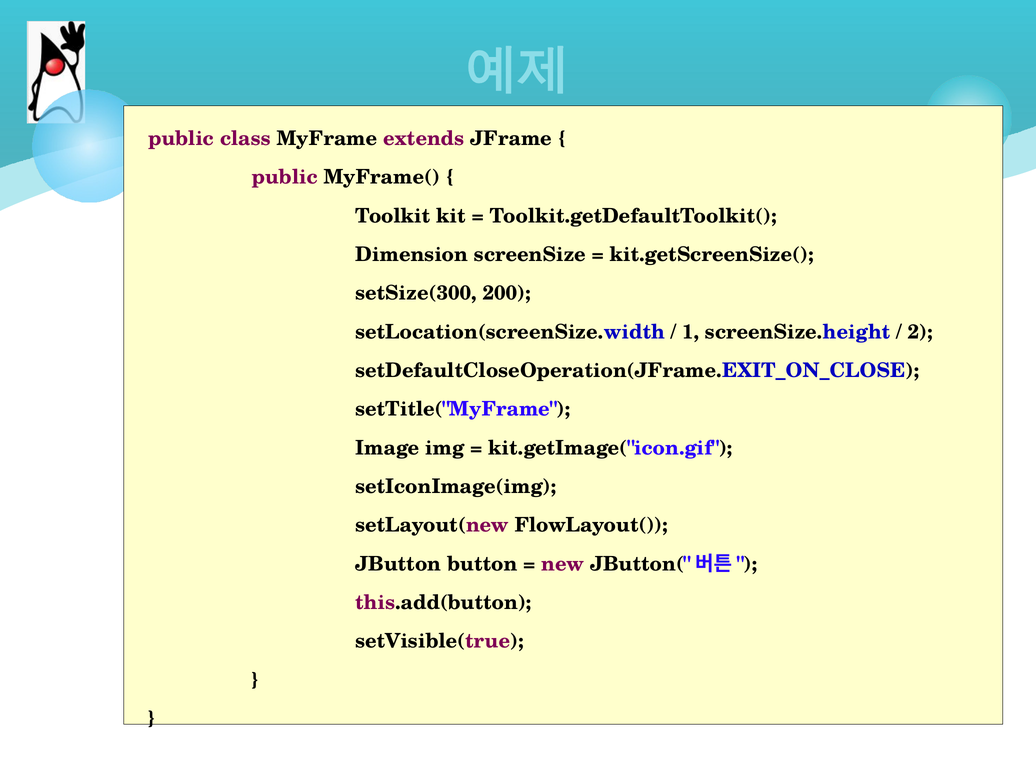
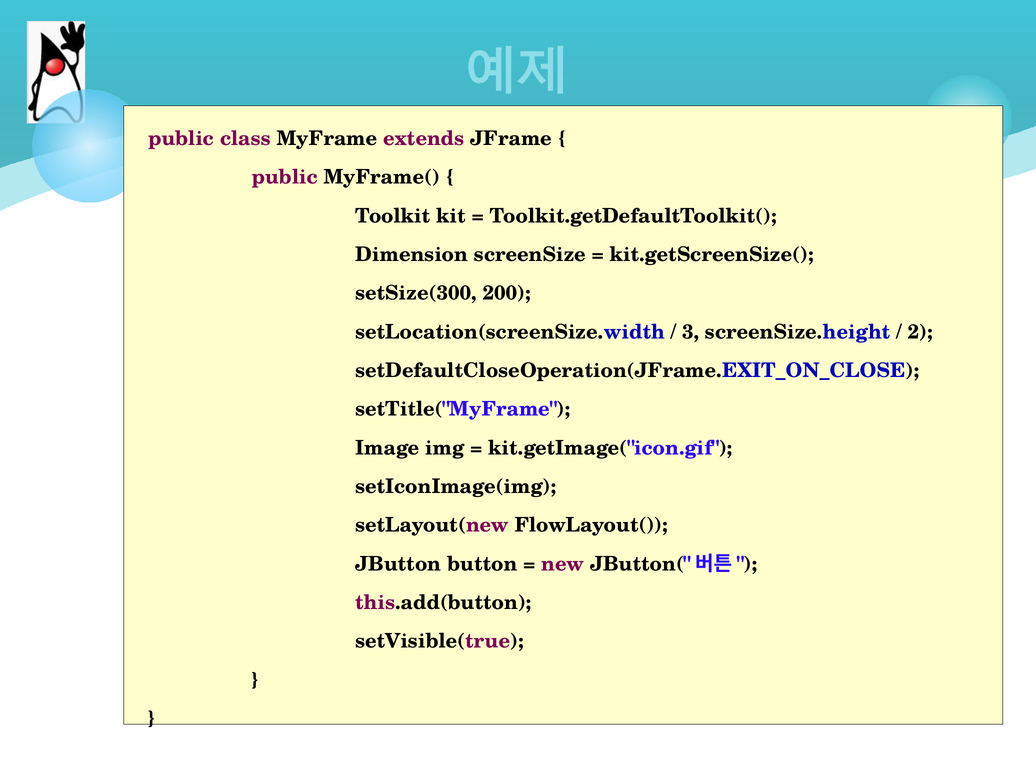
1: 1 -> 3
